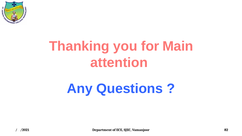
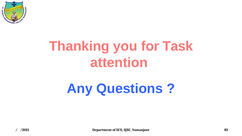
Main: Main -> Task
